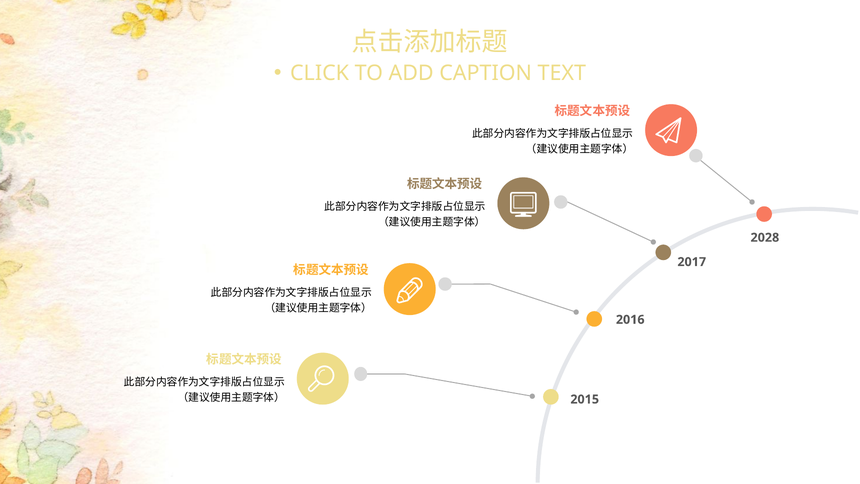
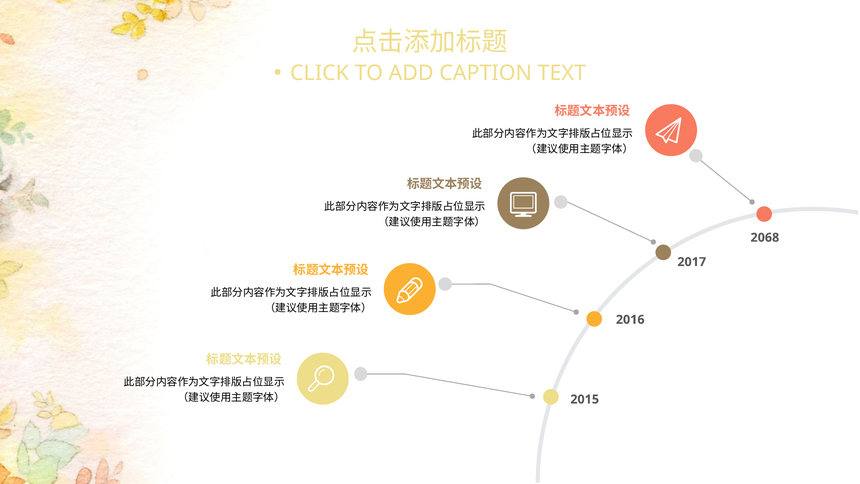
2028: 2028 -> 2068
